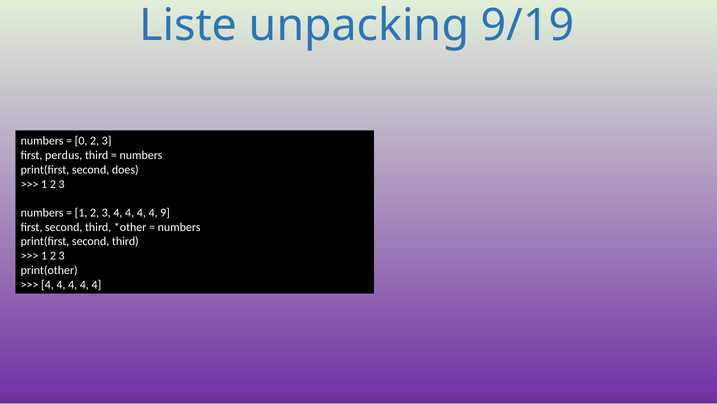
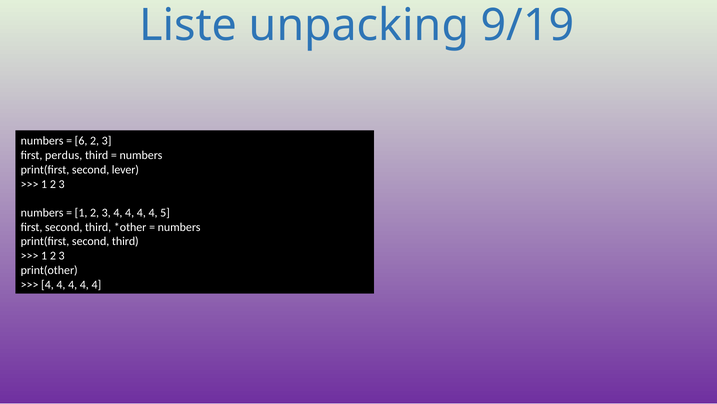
0: 0 -> 6
does: does -> lever
9: 9 -> 5
